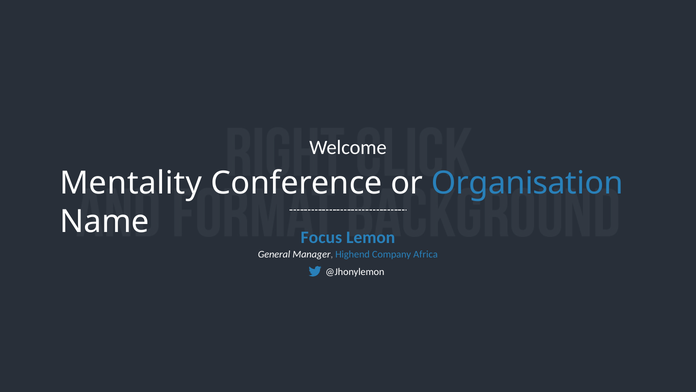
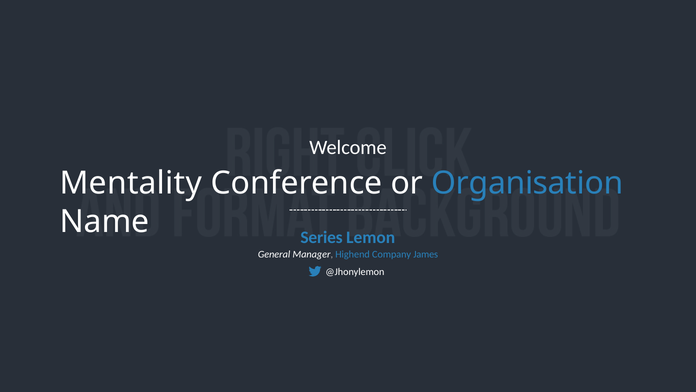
Focus: Focus -> Series
Africa: Africa -> James
